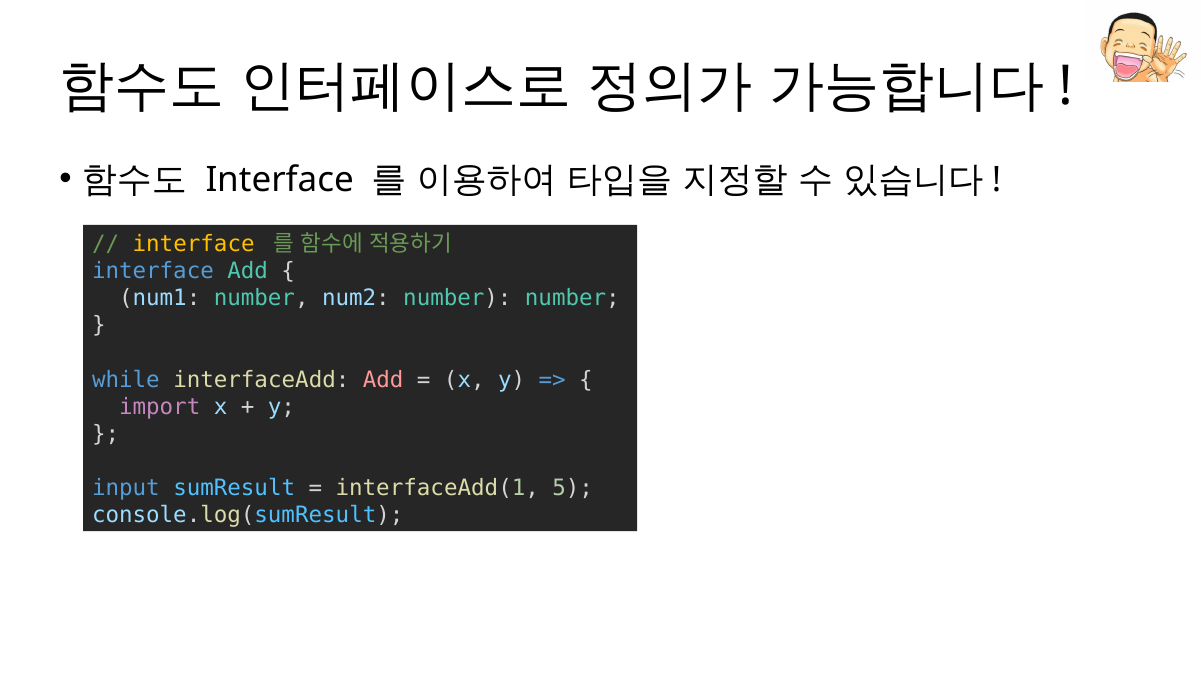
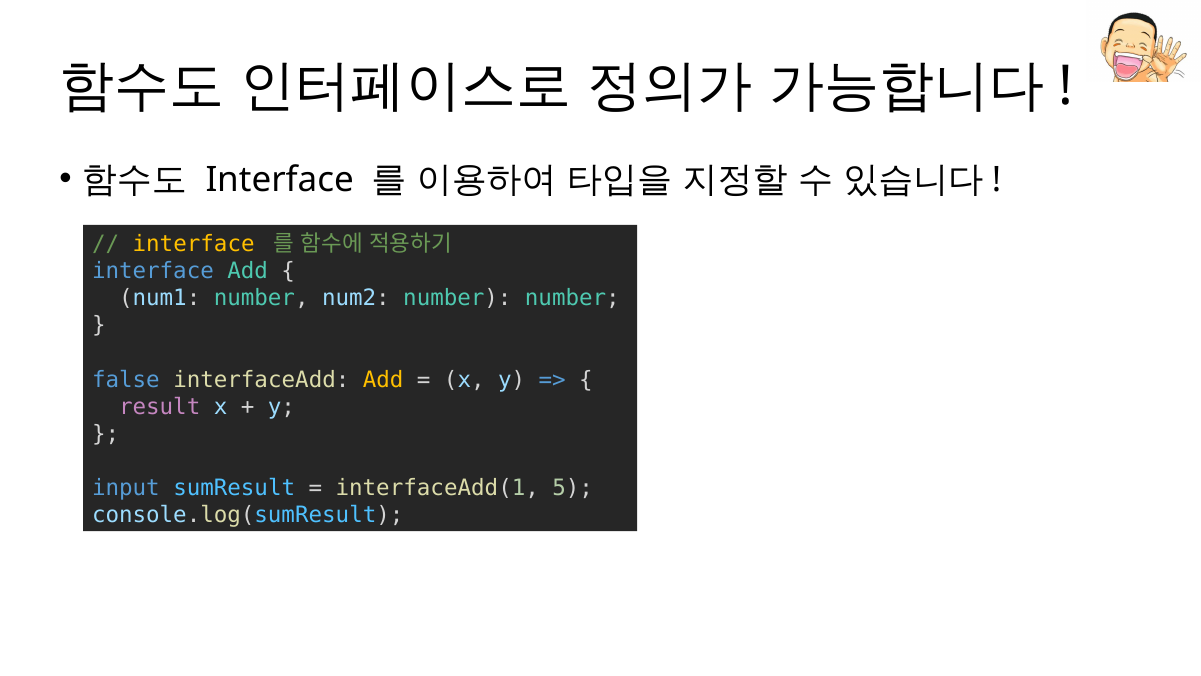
while: while -> false
Add at (383, 379) colour: pink -> yellow
import: import -> result
